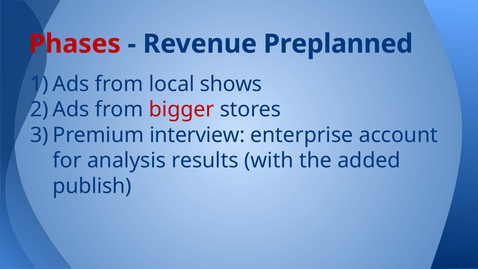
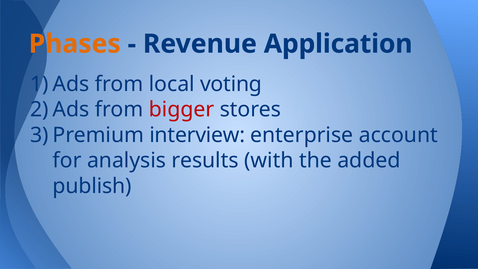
Phases colour: red -> orange
Preplanned: Preplanned -> Application
shows: shows -> voting
